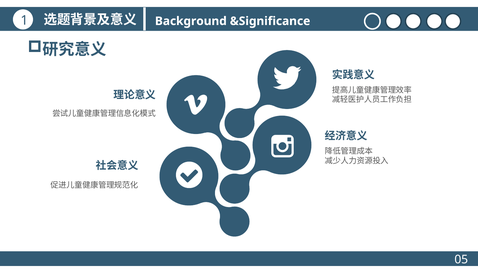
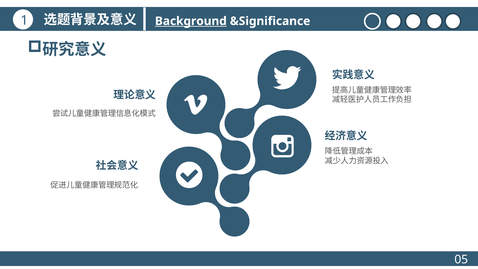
Background underline: none -> present
